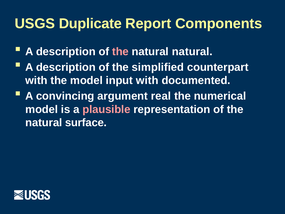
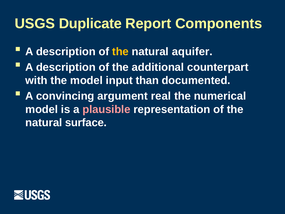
the at (120, 52) colour: pink -> yellow
natural natural: natural -> aquifer
simplified: simplified -> additional
input with: with -> than
